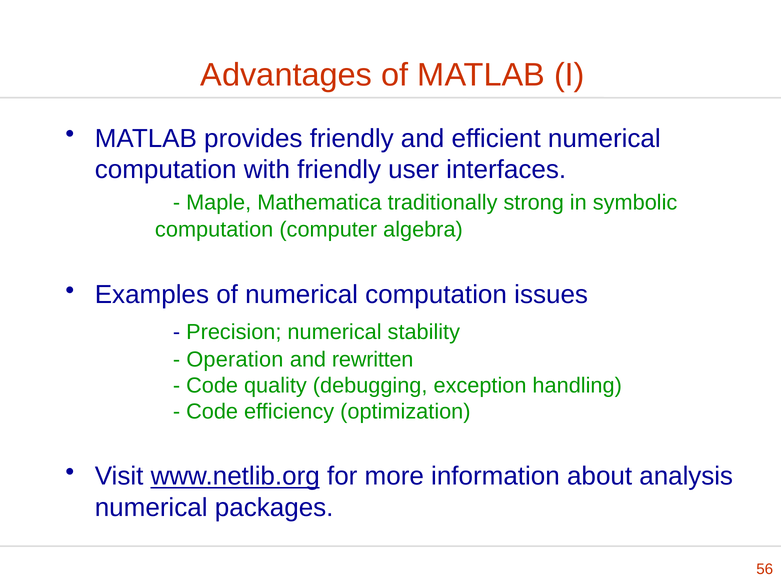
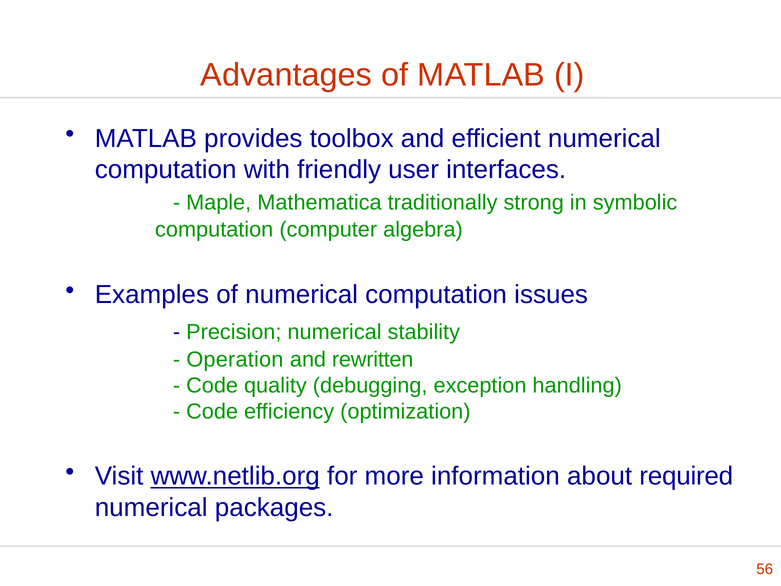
provides friendly: friendly -> toolbox
analysis: analysis -> required
